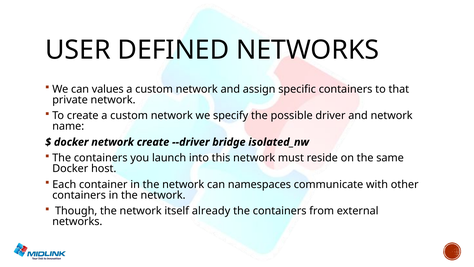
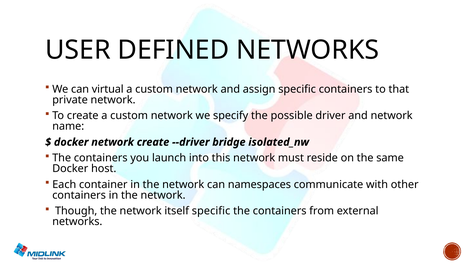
values: values -> virtual
itself already: already -> specific
